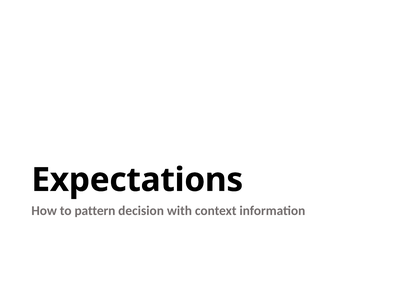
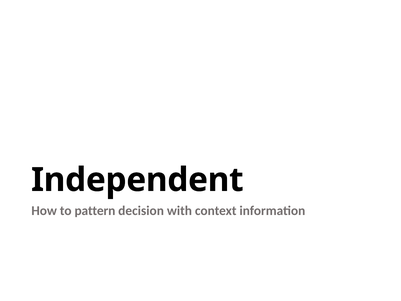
Expectations: Expectations -> Independent
